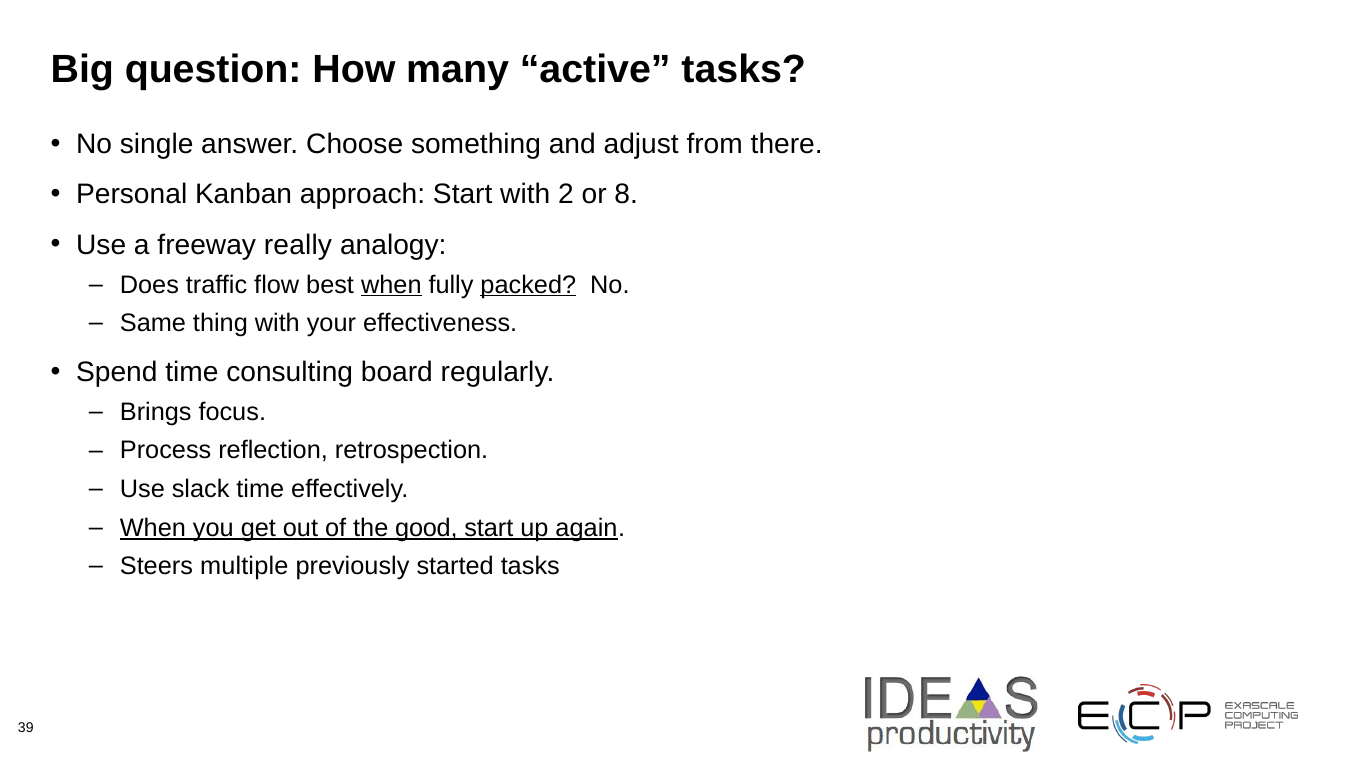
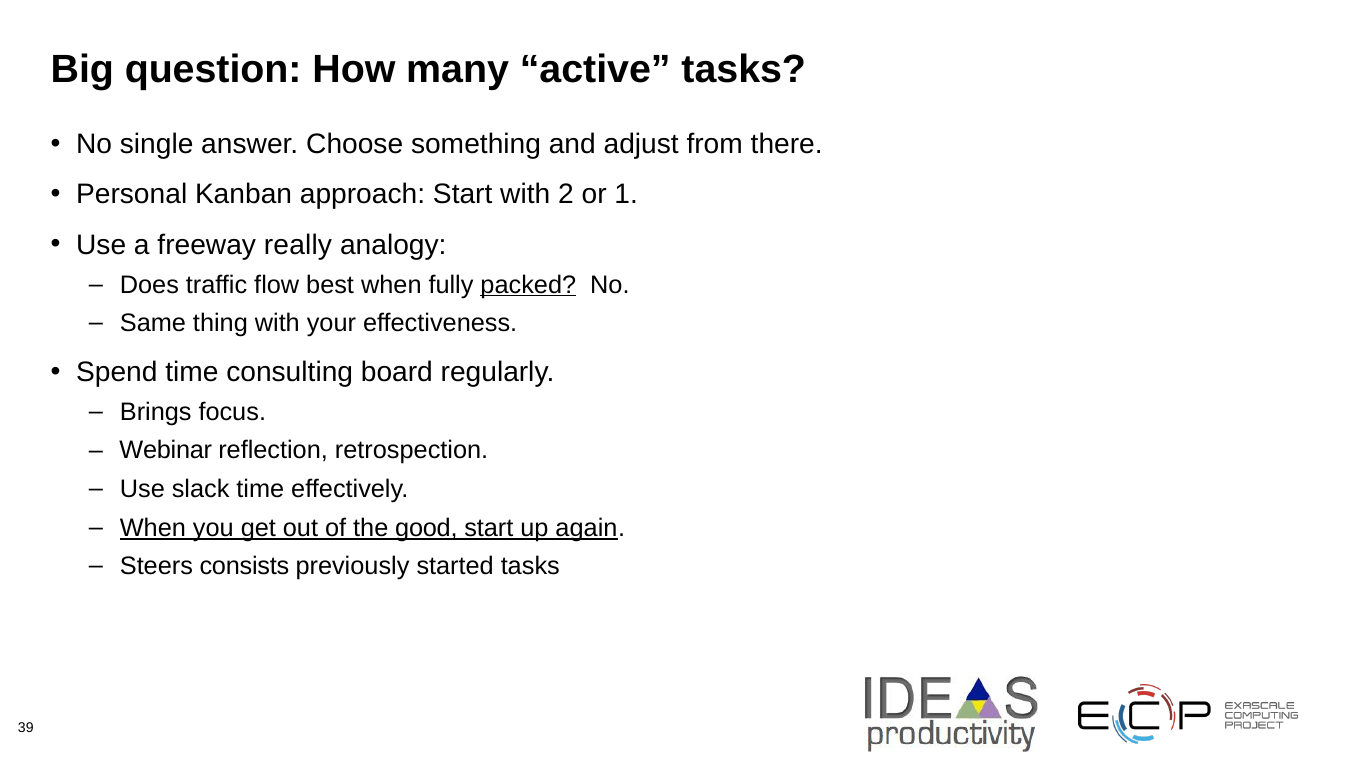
8: 8 -> 1
when at (391, 285) underline: present -> none
Process: Process -> Webinar
multiple: multiple -> consists
